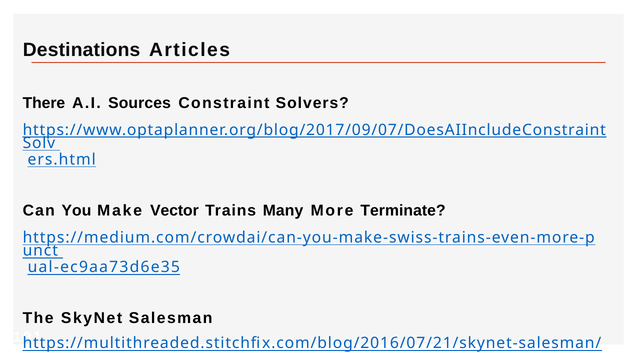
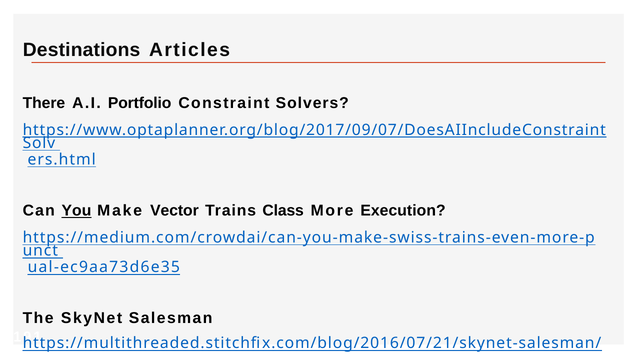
Sources: Sources -> Portfolio
You underline: none -> present
Many: Many -> Class
Terminate: Terminate -> Execution
